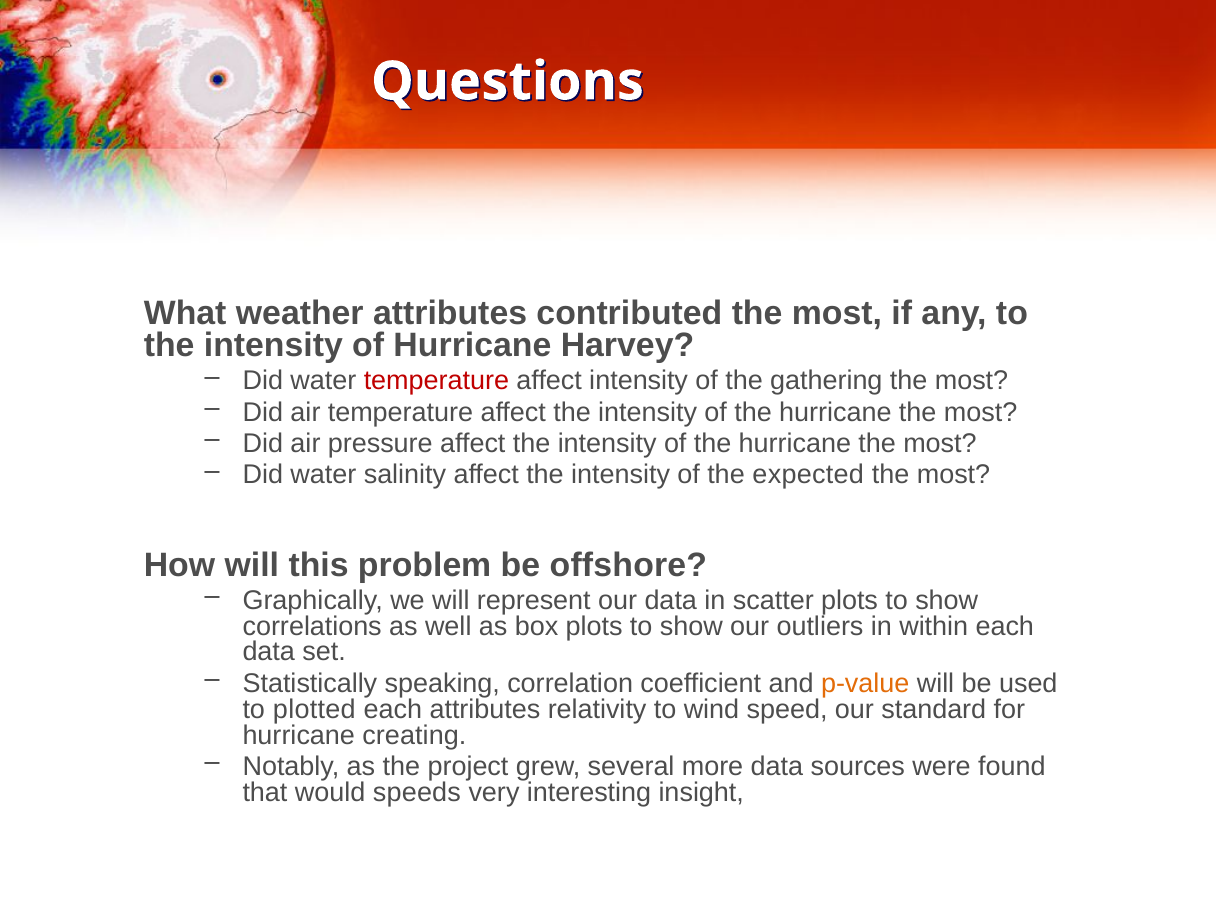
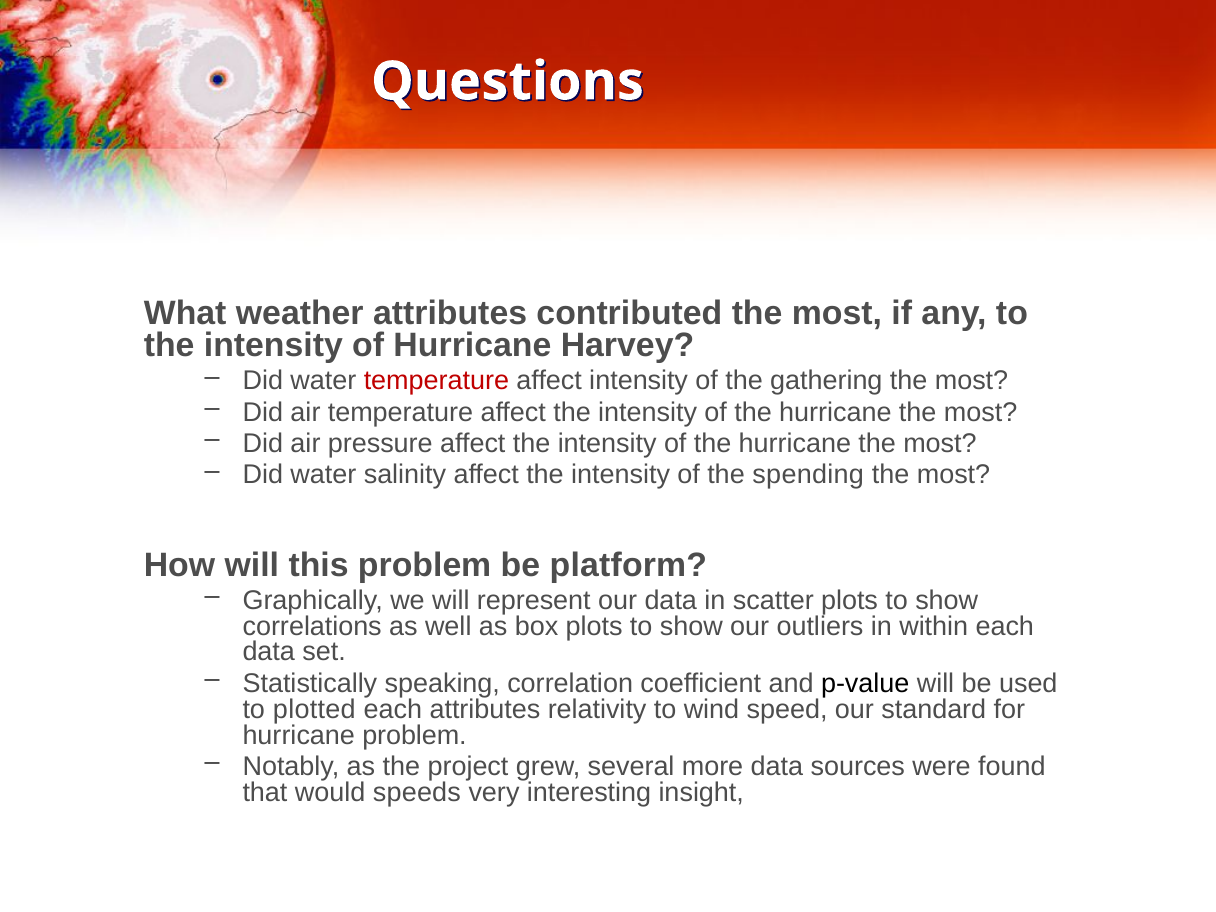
expected: expected -> spending
offshore: offshore -> platform
p-value colour: orange -> black
hurricane creating: creating -> problem
